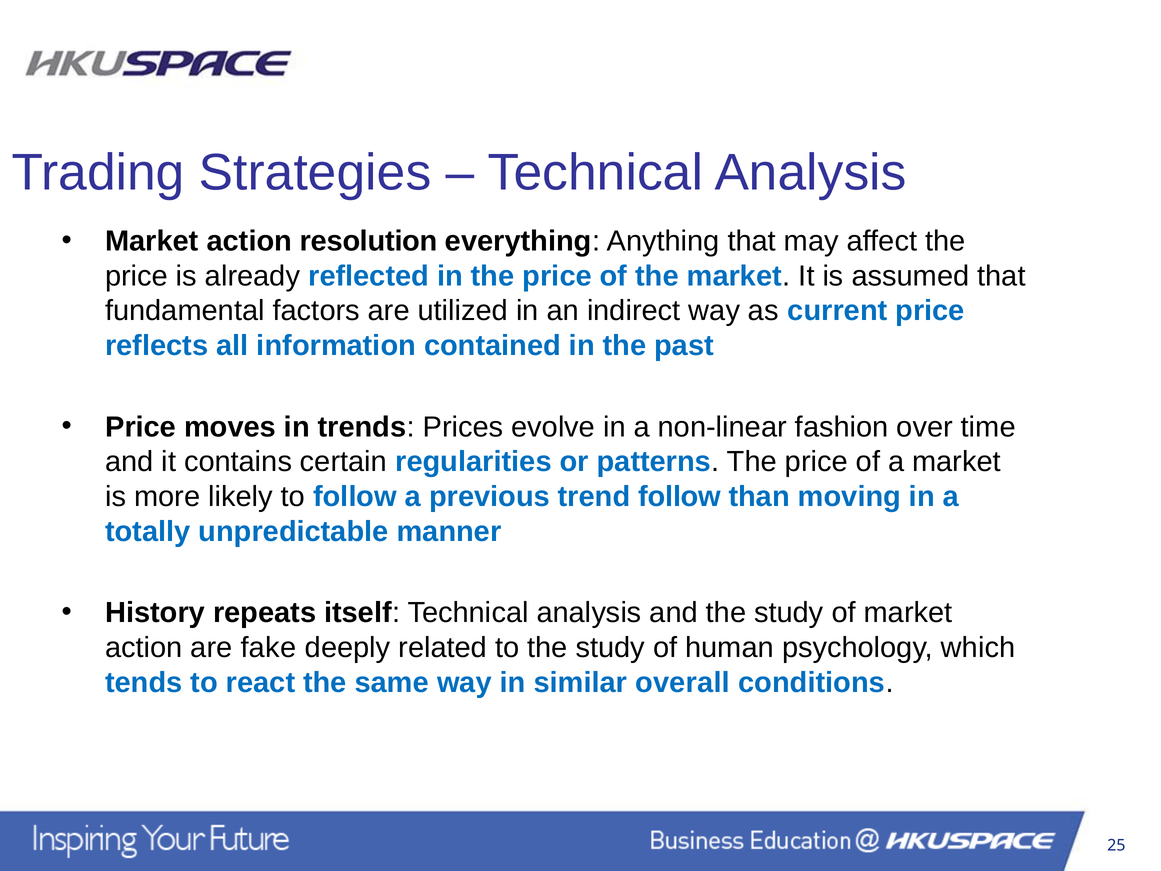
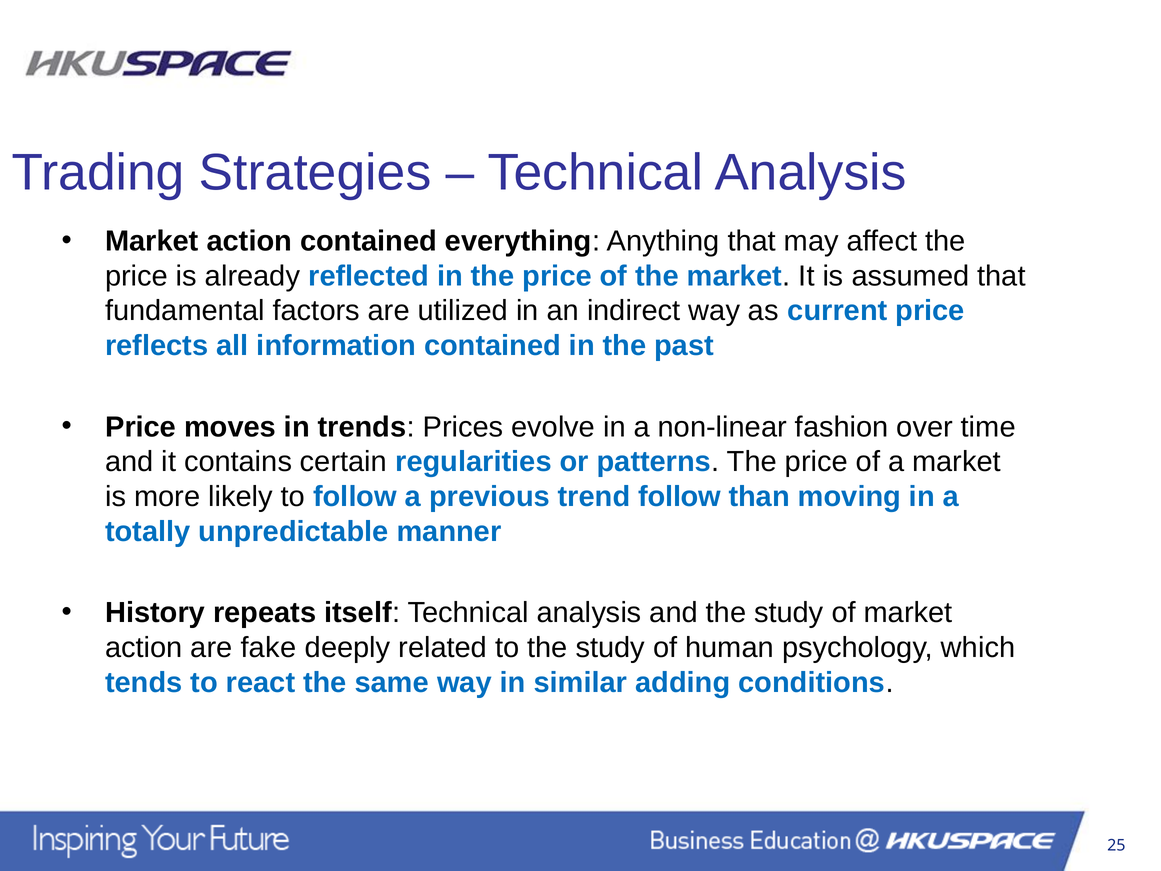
action resolution: resolution -> contained
overall: overall -> adding
